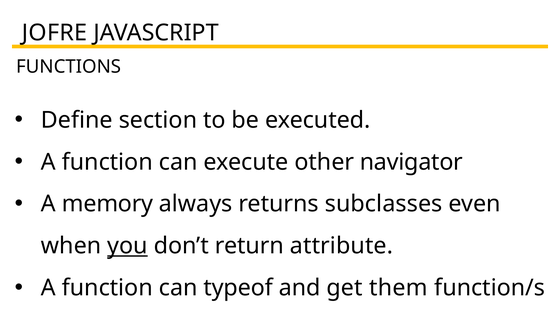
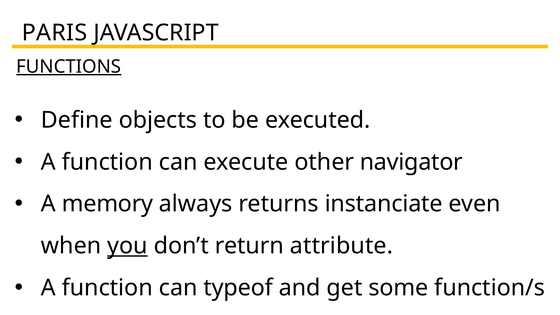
JOFRE: JOFRE -> PARIS
FUNCTIONS underline: none -> present
section: section -> objects
subclasses: subclasses -> instanciate
them: them -> some
